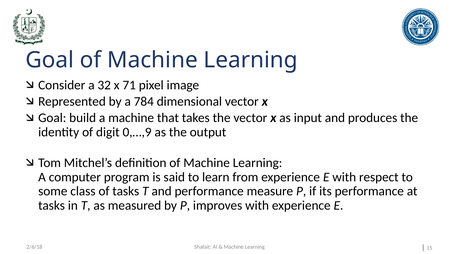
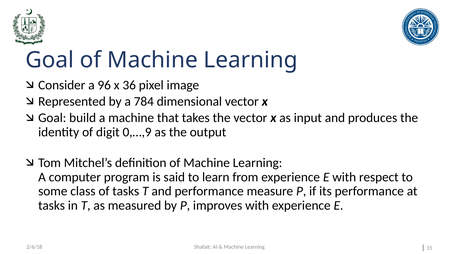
32: 32 -> 96
71: 71 -> 36
